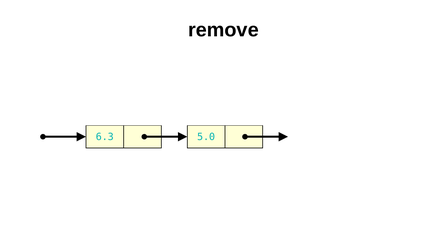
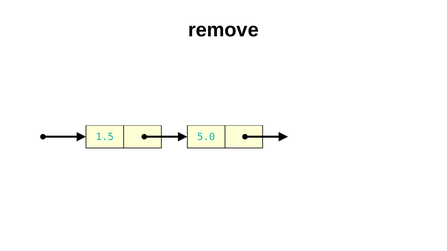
6.3: 6.3 -> 1.5
